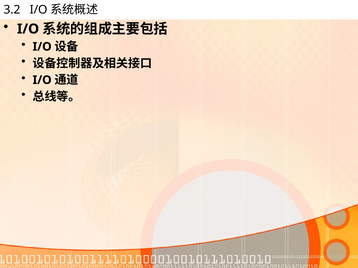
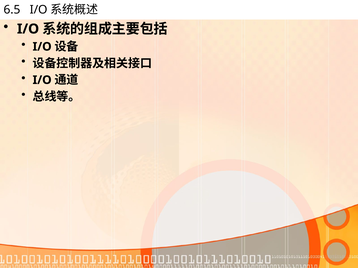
3.2: 3.2 -> 6.5
